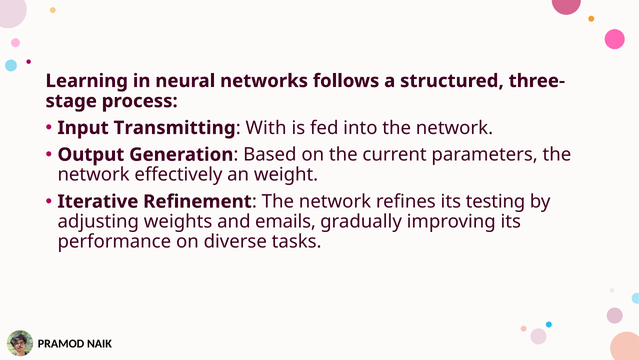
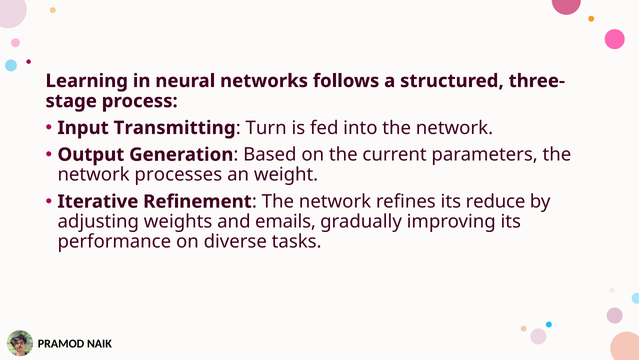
With: With -> Turn
effectively: effectively -> processes
testing: testing -> reduce
